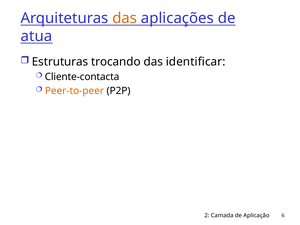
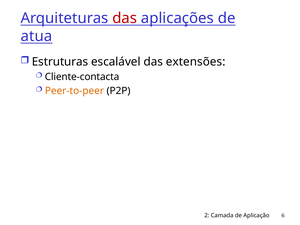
das at (125, 18) colour: orange -> red
trocando: trocando -> escalável
identificar: identificar -> extensões
